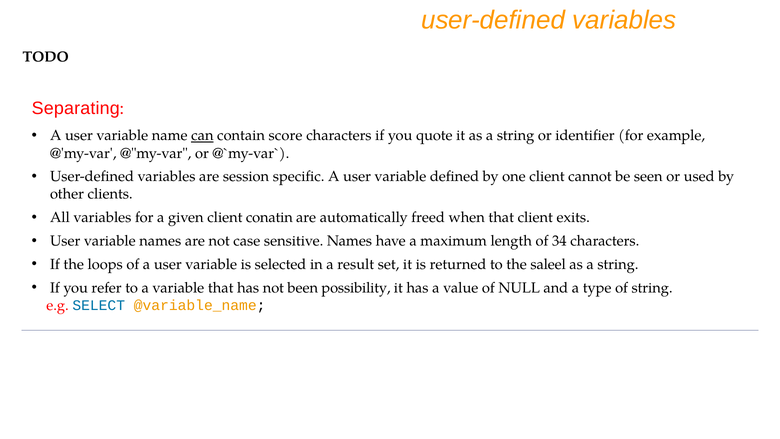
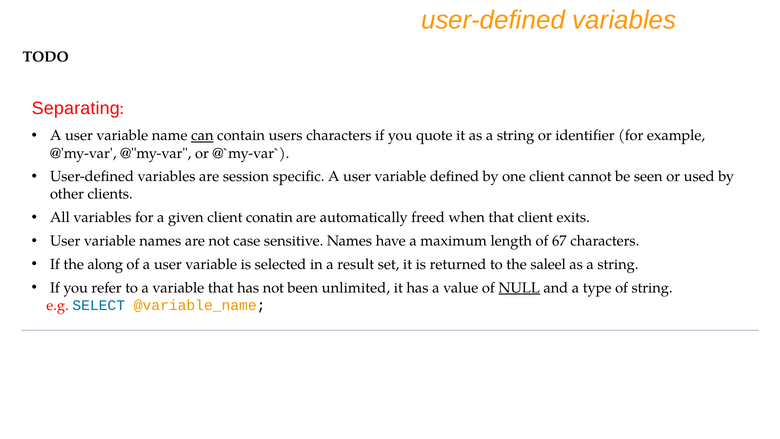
score: score -> users
34: 34 -> 67
loops: loops -> along
possibility: possibility -> unlimited
NULL underline: none -> present
